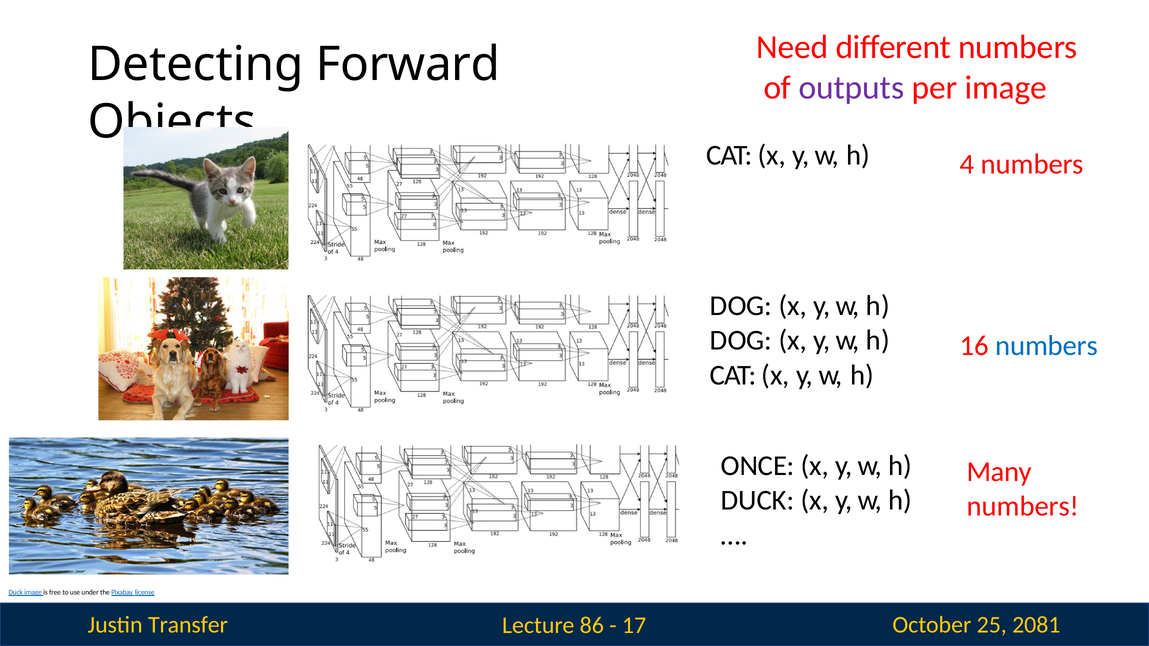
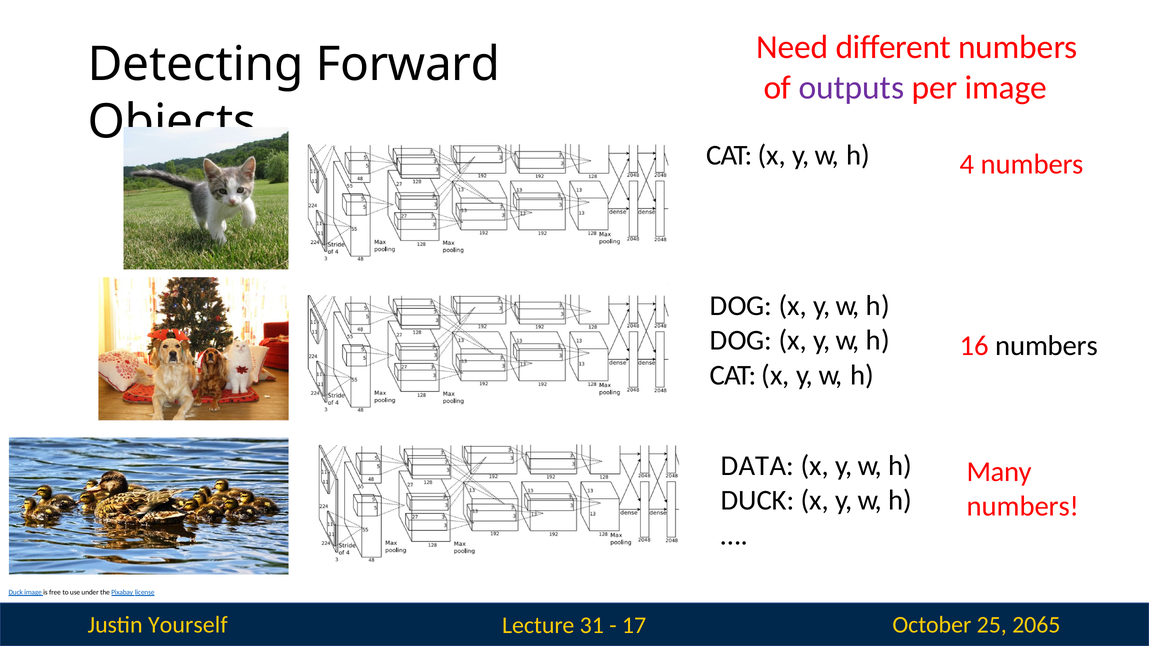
numbers at (1047, 346) colour: blue -> black
ONCE: ONCE -> DATA
Transfer: Transfer -> Yourself
86: 86 -> 31
2081: 2081 -> 2065
